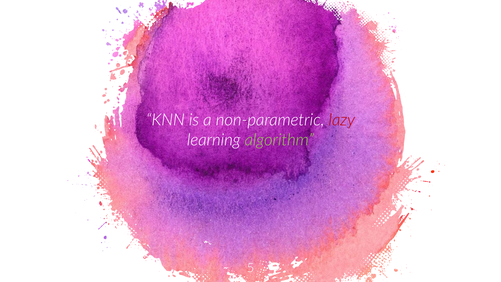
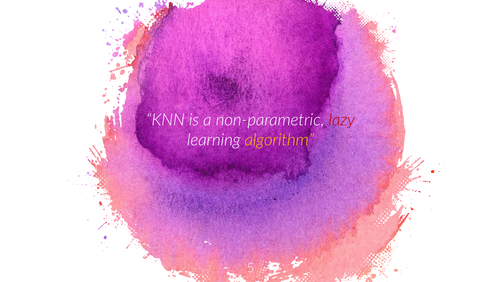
algorithm colour: light green -> yellow
